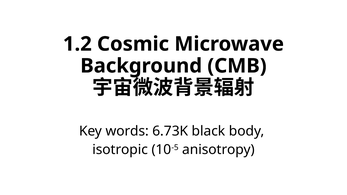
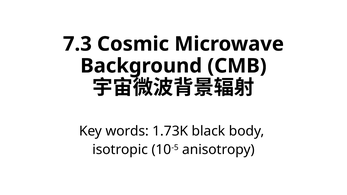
1.2: 1.2 -> 7.3
6.73K: 6.73K -> 1.73K
